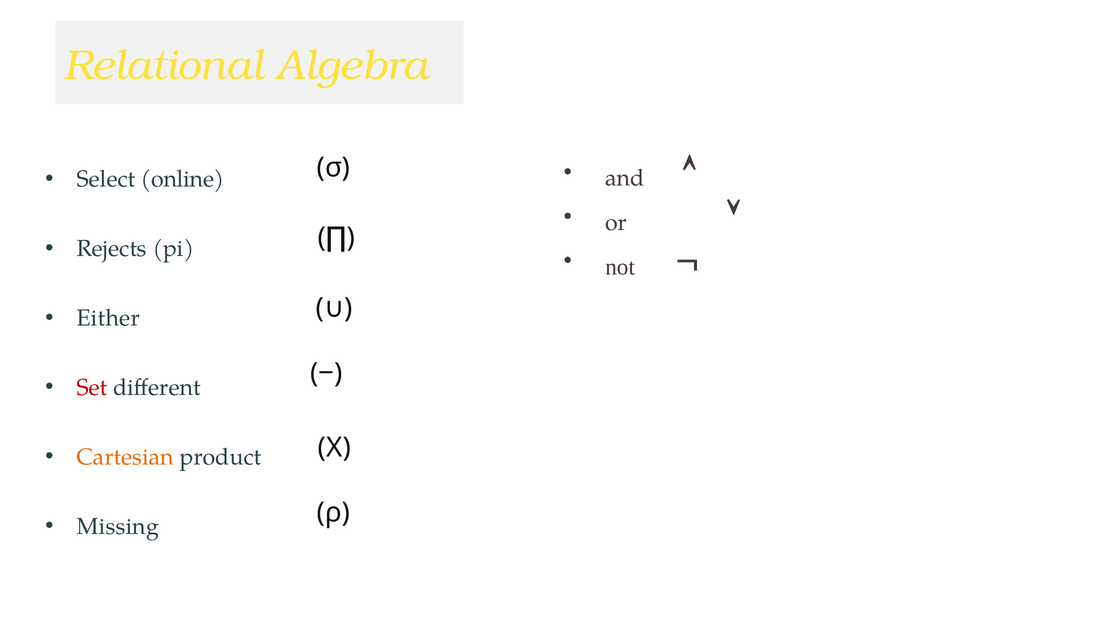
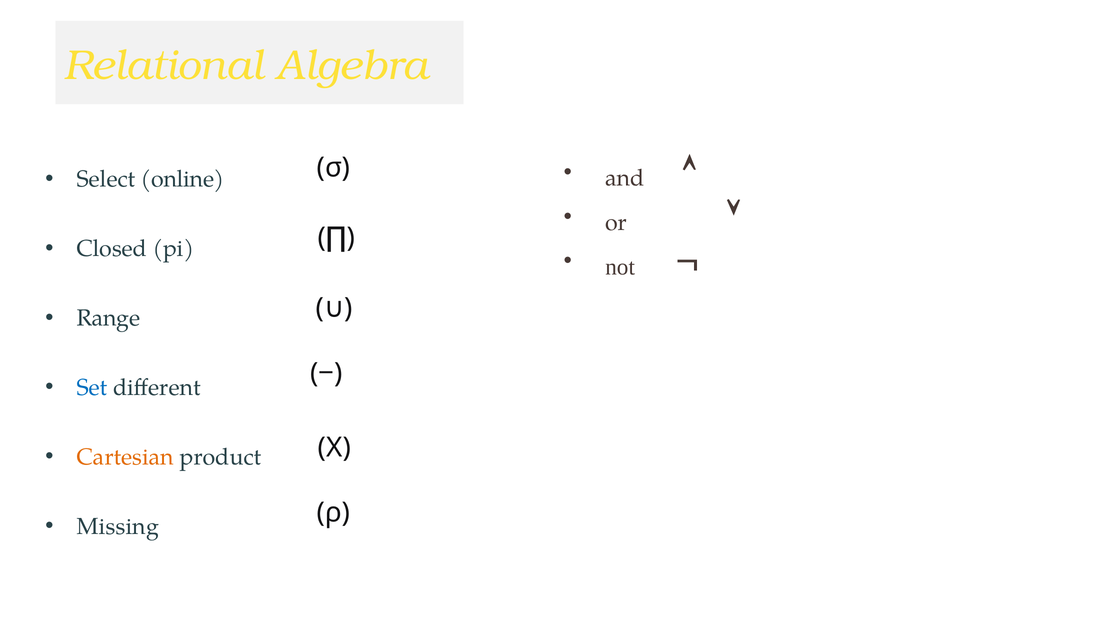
Rejects: Rejects -> Closed
Either: Either -> Range
Set colour: red -> blue
